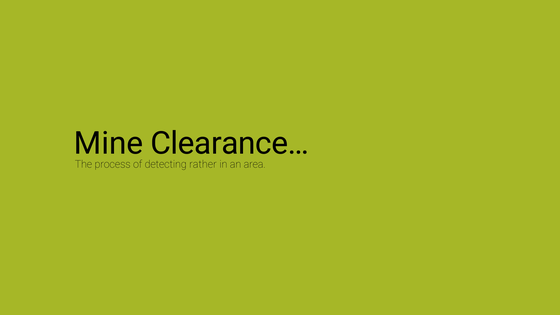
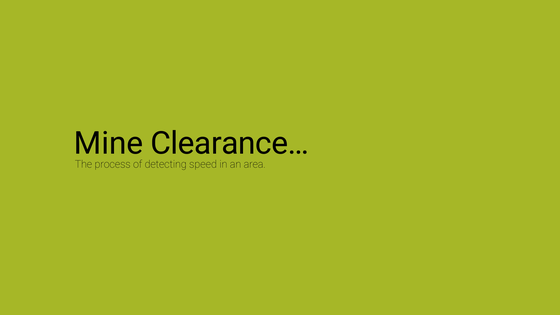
rather: rather -> speed
